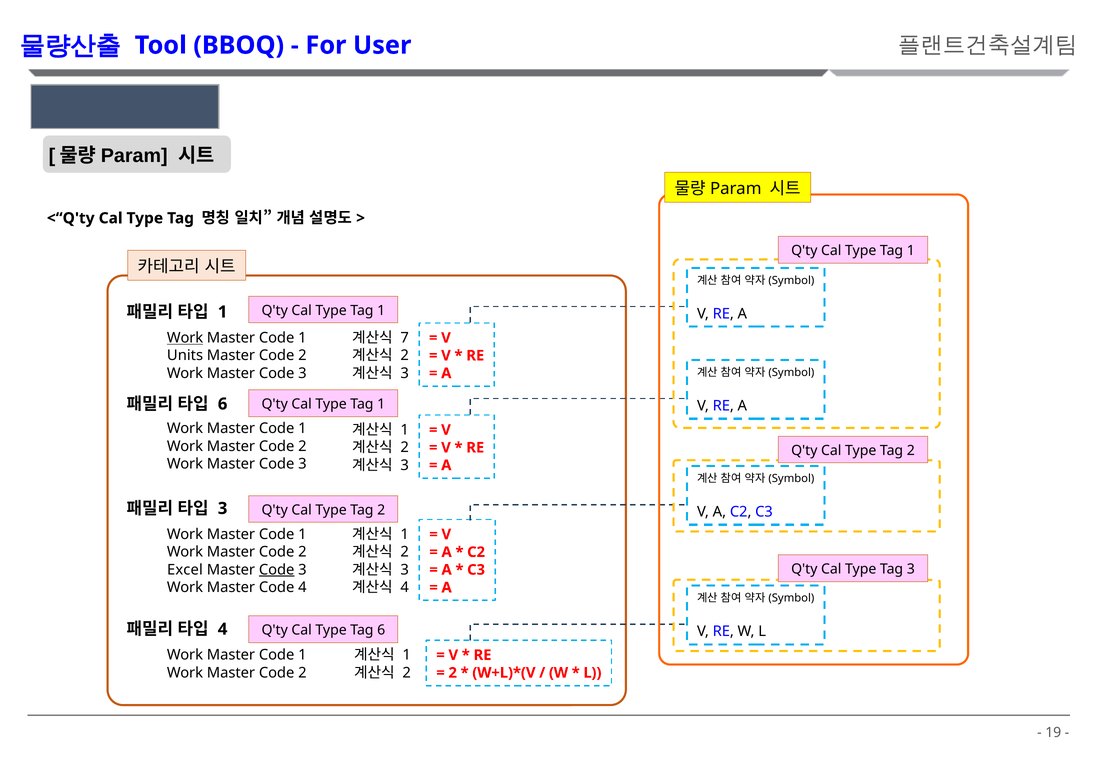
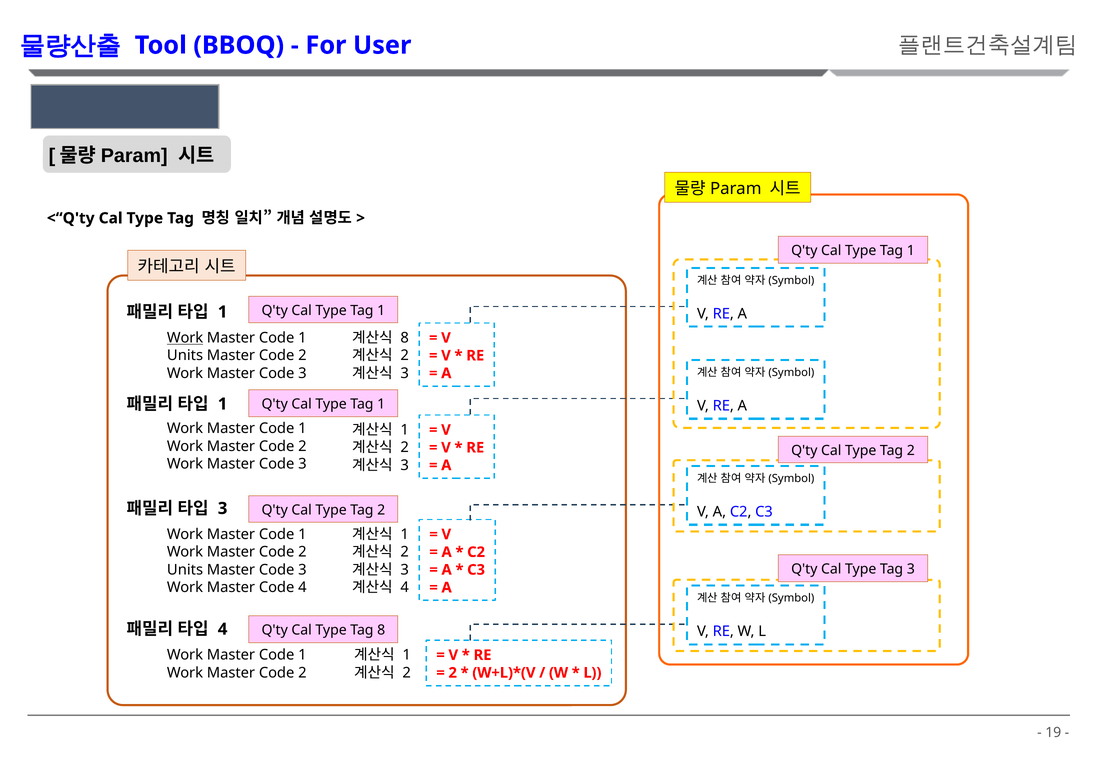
7 at (405, 338): 7 -> 8
6 at (223, 404): 6 -> 1
Excel at (185, 570): Excel -> Units
Code at (277, 570) underline: present -> none
Tag 6: 6 -> 8
